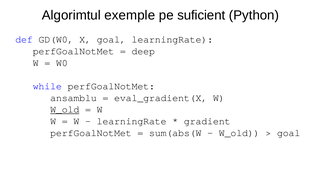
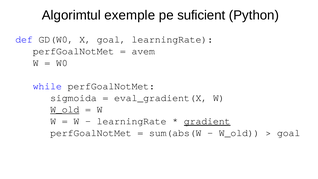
deep: deep -> avem
ansamblu: ansamblu -> sigmoida
gradient underline: none -> present
